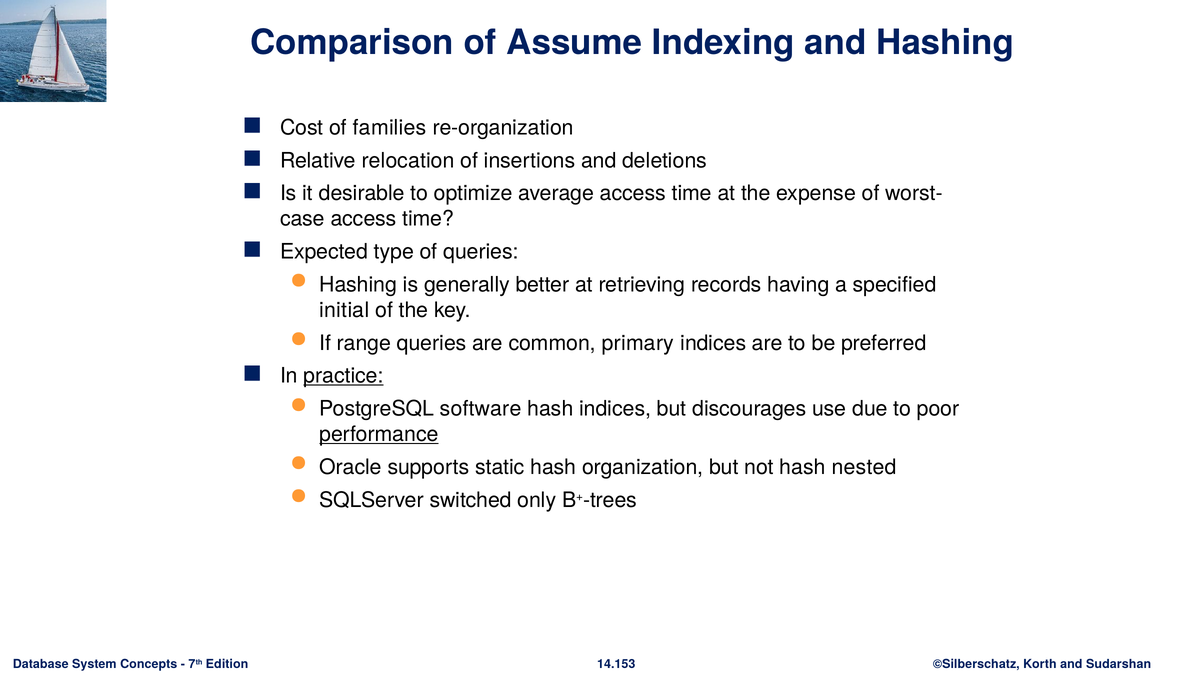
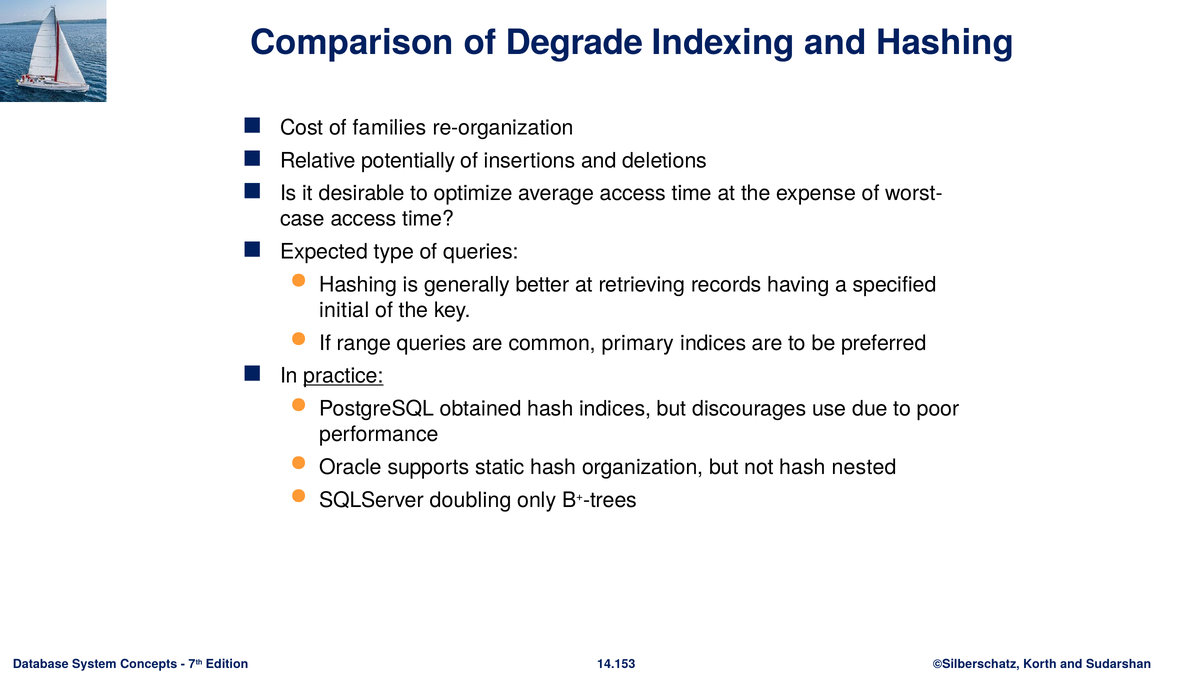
Assume: Assume -> Degrade
relocation: relocation -> potentially
software: software -> obtained
performance underline: present -> none
switched: switched -> doubling
